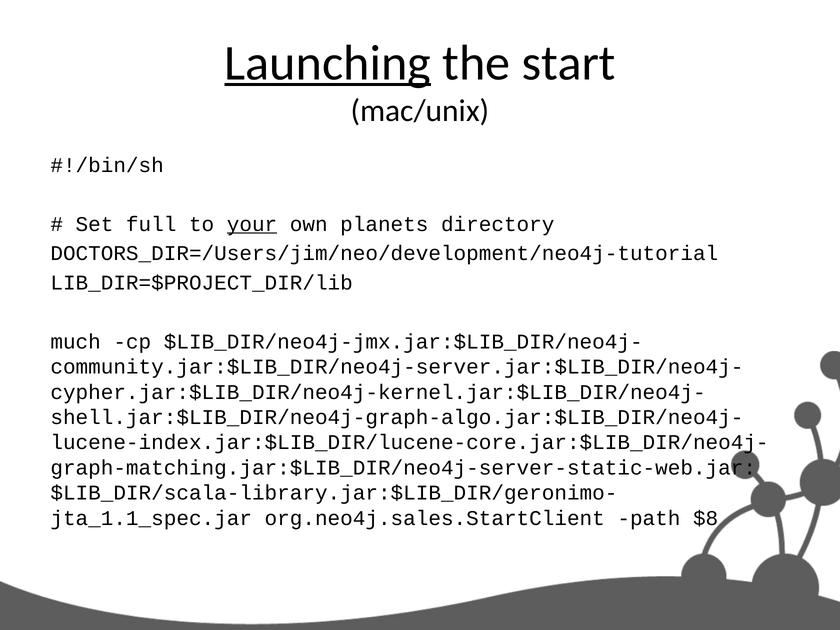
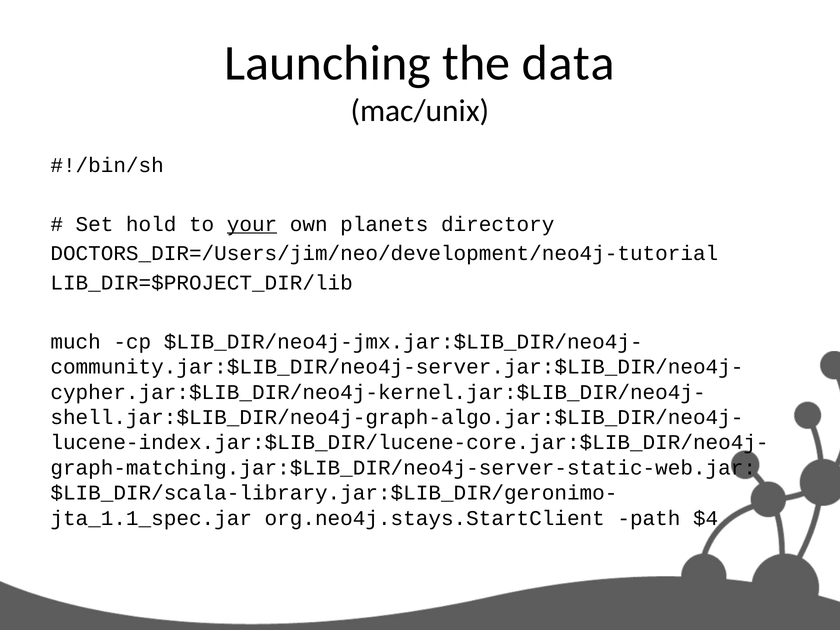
Launching underline: present -> none
start: start -> data
full: full -> hold
org.neo4j.sales.StartClient: org.neo4j.sales.StartClient -> org.neo4j.stays.StartClient
$8: $8 -> $4
